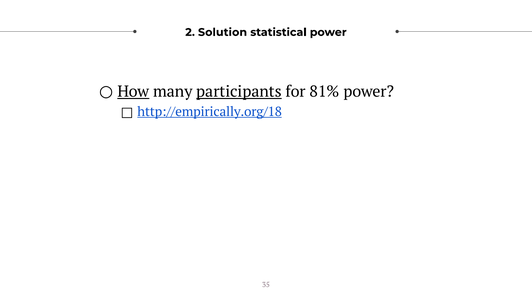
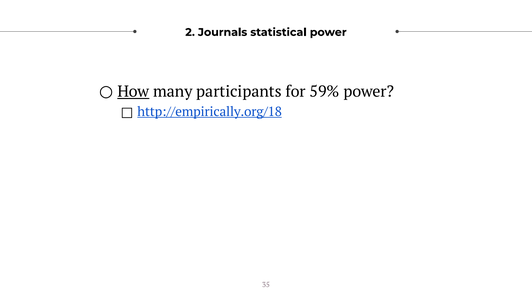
Solution: Solution -> Journals
participants underline: present -> none
81%: 81% -> 59%
